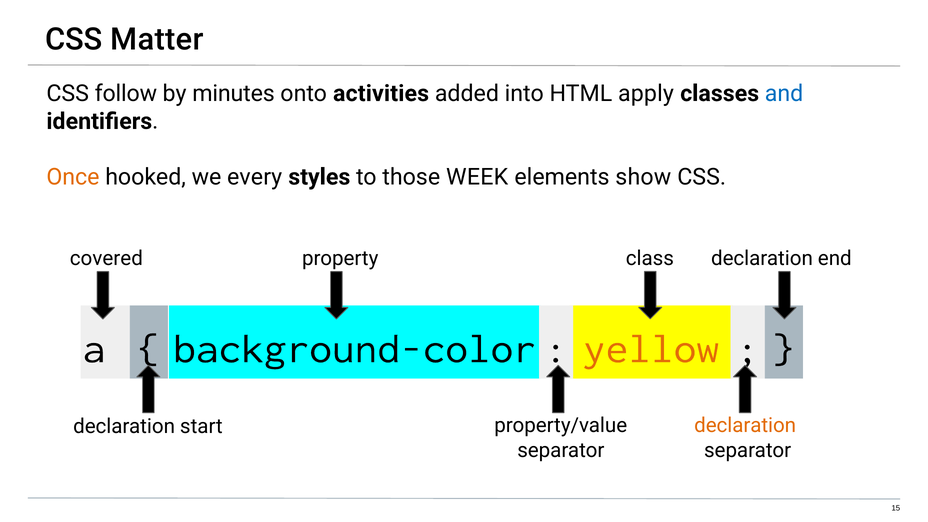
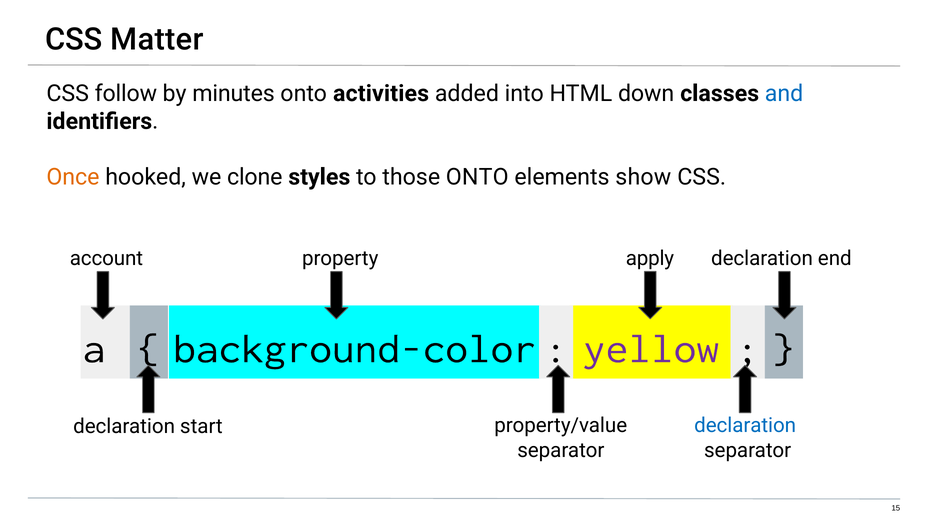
apply: apply -> down
every: every -> clone
those WEEK: WEEK -> ONTO
covered: covered -> account
class: class -> apply
yellow colour: orange -> purple
declaration at (745, 426) colour: orange -> blue
